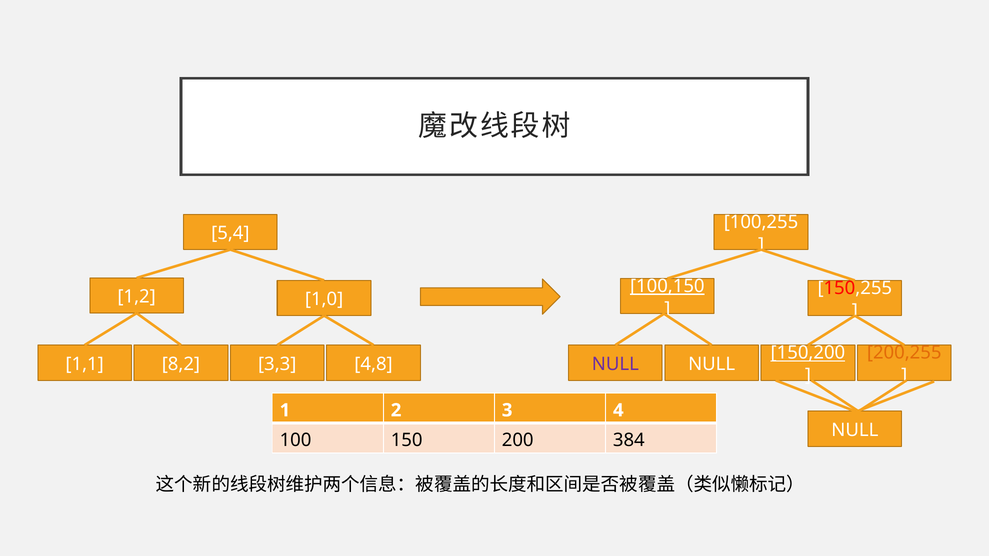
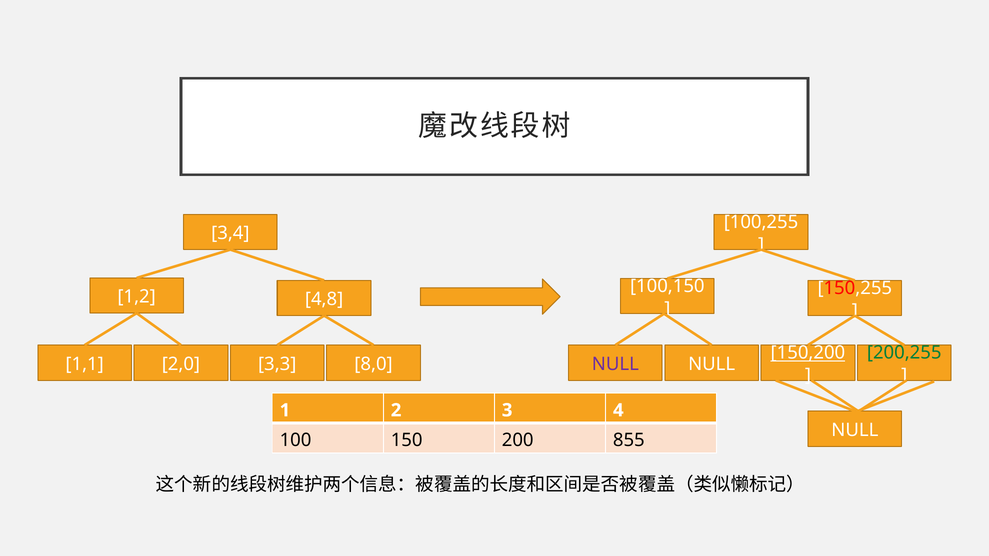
5,4: 5,4 -> 3,4
100,150 underline: present -> none
1,0: 1,0 -> 4,8
200,255 colour: orange -> green
8,2: 8,2 -> 2,0
4,8: 4,8 -> 8,0
384: 384 -> 855
